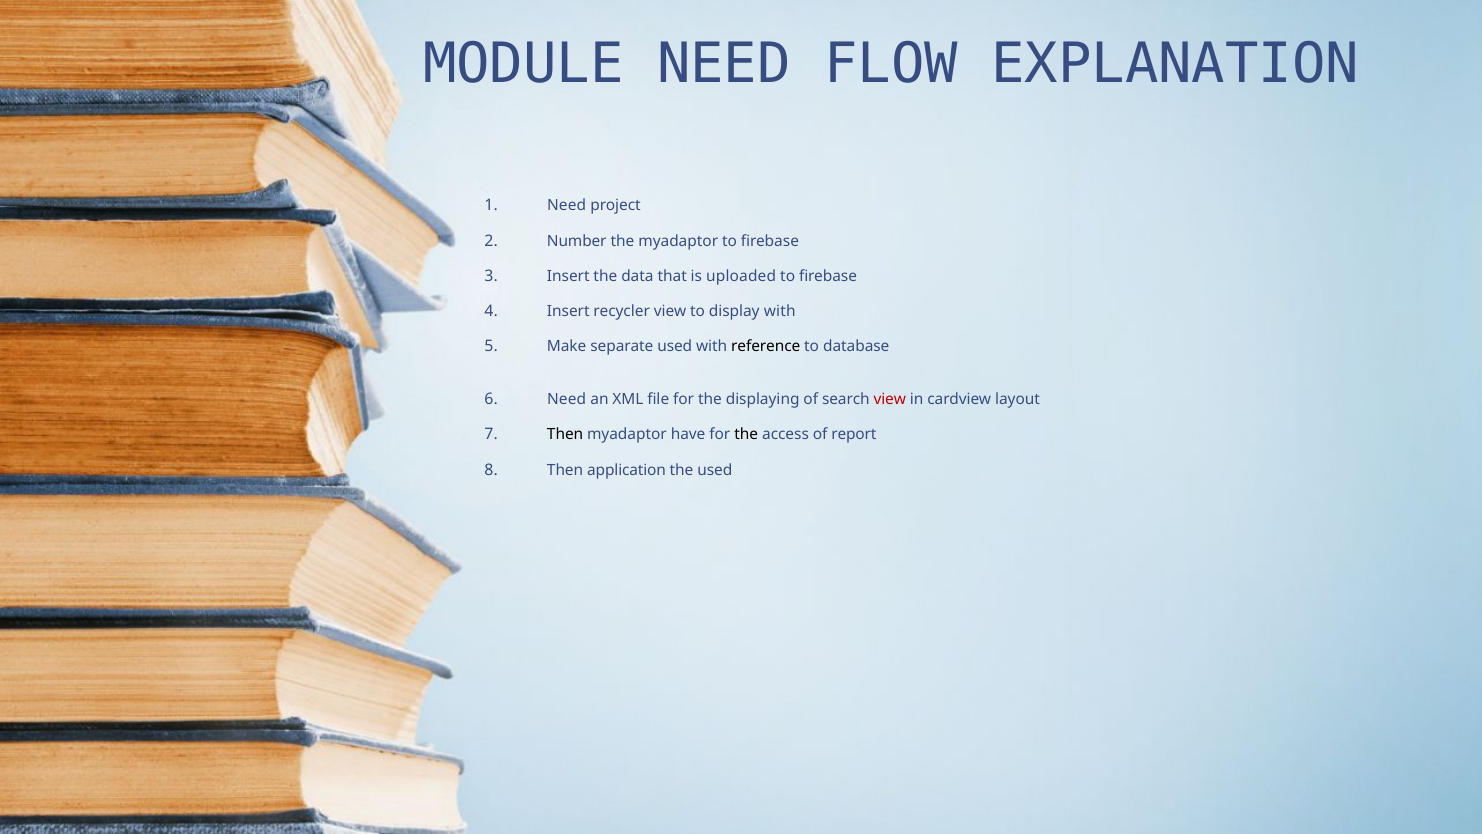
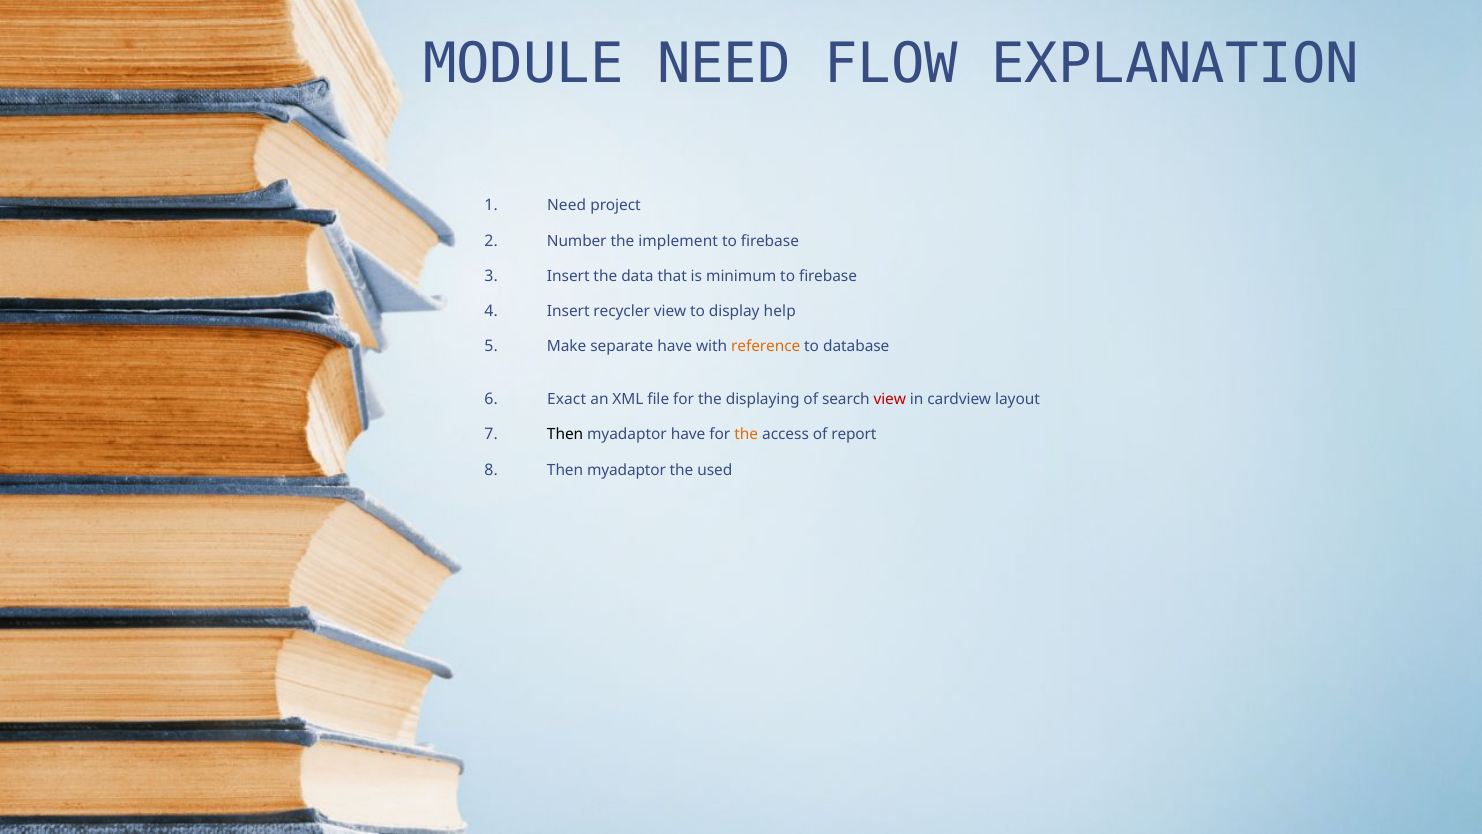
the myadaptor: myadaptor -> implement
uploaded: uploaded -> minimum
display with: with -> help
separate used: used -> have
reference colour: black -> orange
Need at (567, 399): Need -> Exact
the at (746, 435) colour: black -> orange
application at (627, 470): application -> myadaptor
